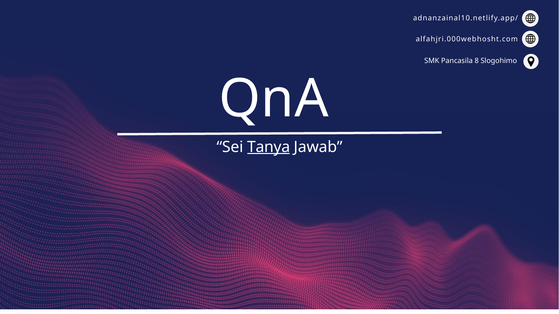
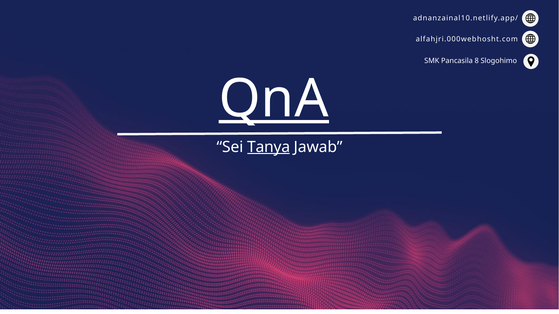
QnA underline: none -> present
